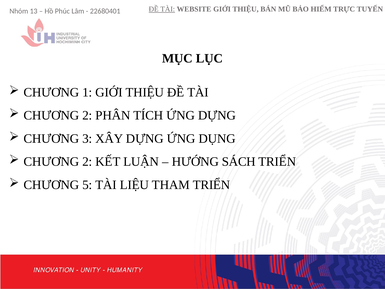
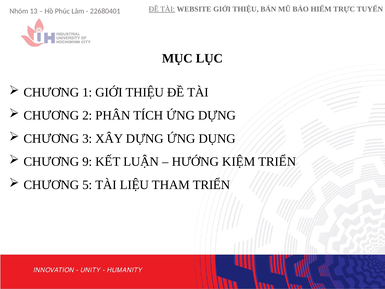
2 at (87, 162): 2 -> 9
SÁCH: SÁCH -> KIỆM
